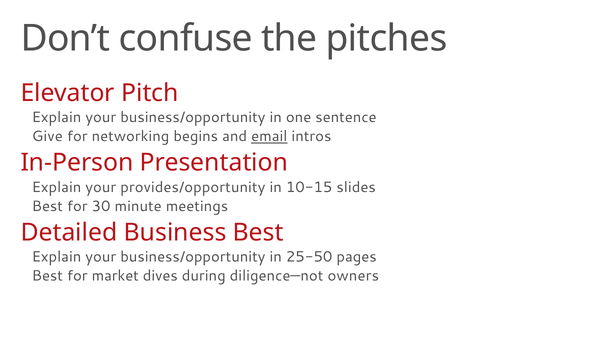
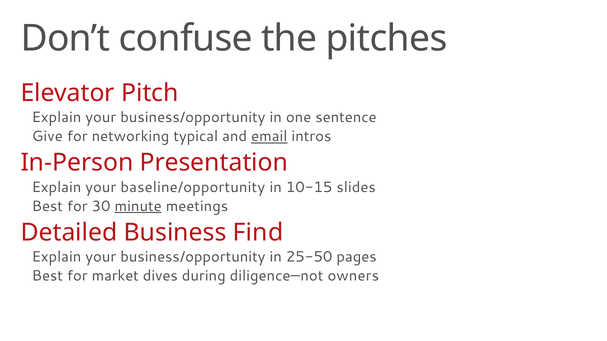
begins: begins -> typical
provides/opportunity: provides/opportunity -> baseline/opportunity
minute underline: none -> present
Business Best: Best -> Find
